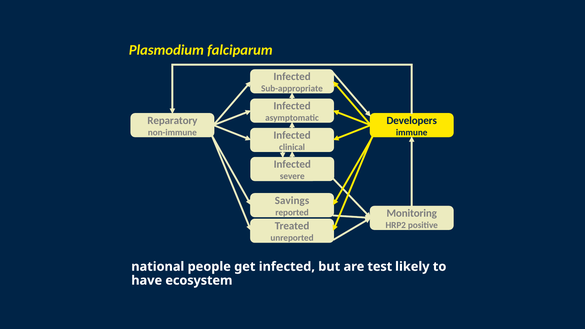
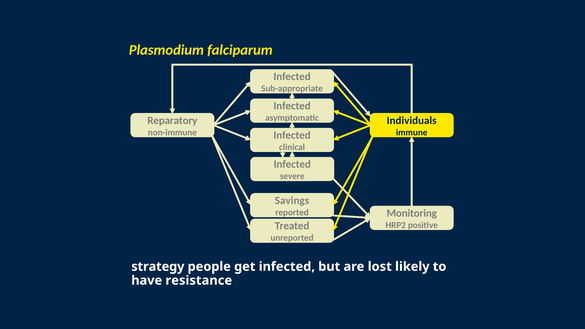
Developers: Developers -> Individuals
national: national -> strategy
test: test -> lost
ecosystem: ecosystem -> resistance
